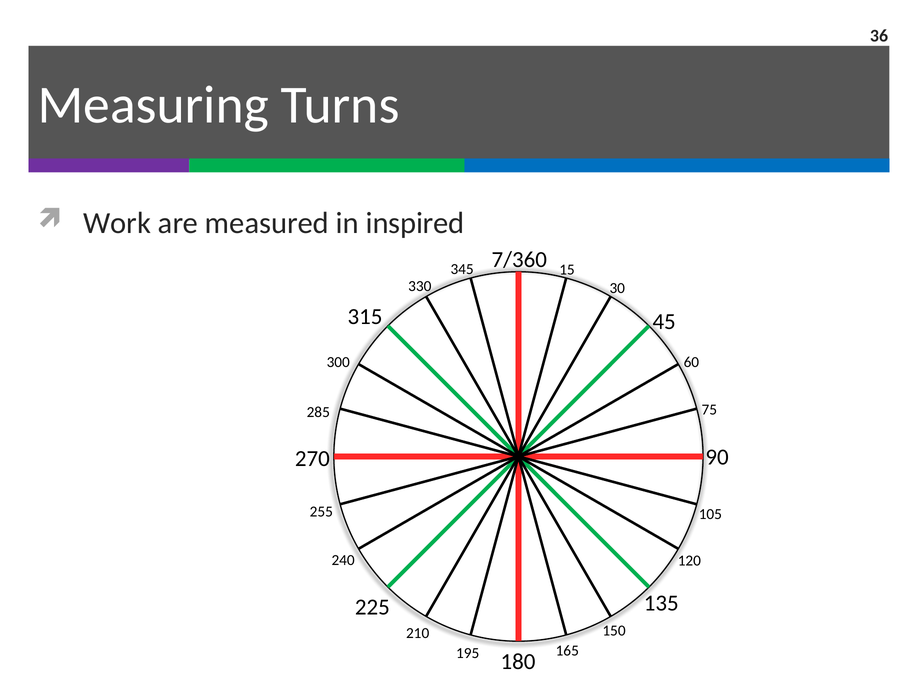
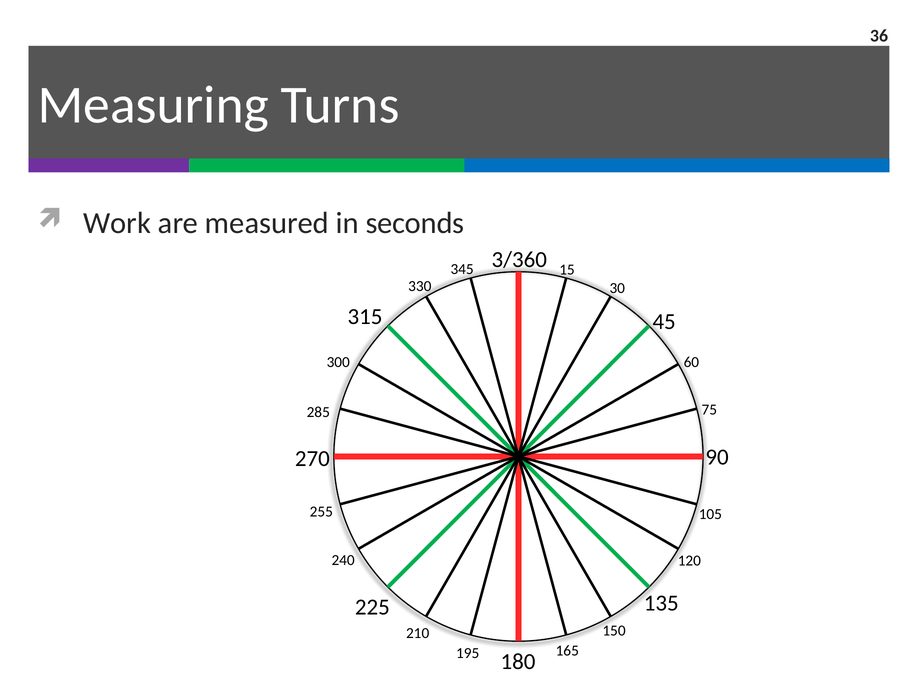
inspired: inspired -> seconds
7/360: 7/360 -> 3/360
